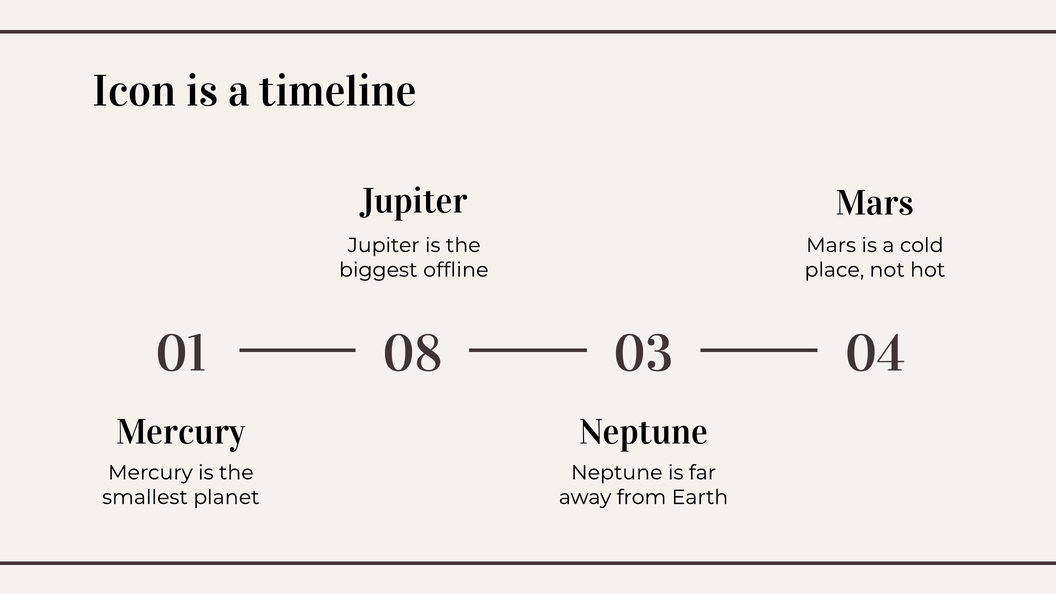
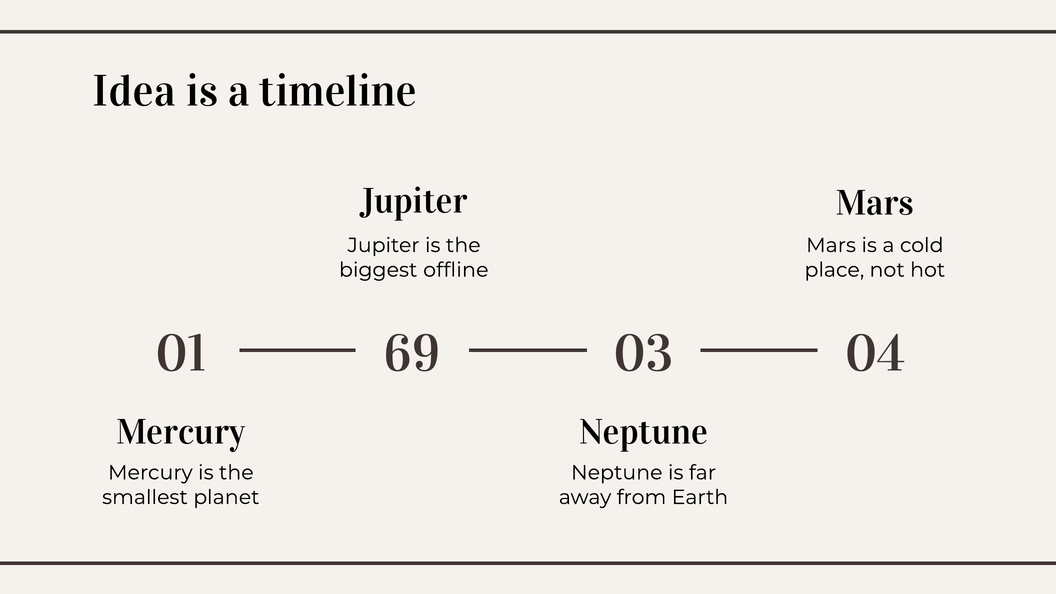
Icon: Icon -> Idea
08: 08 -> 69
